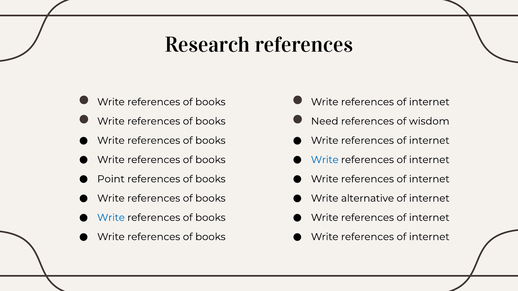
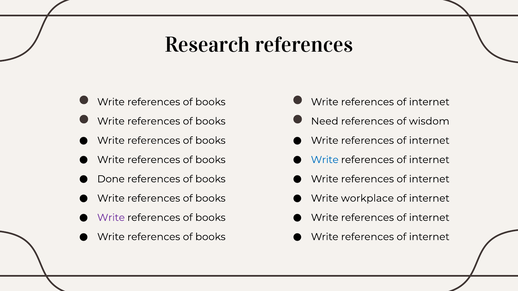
Point: Point -> Done
alternative: alternative -> workplace
Write at (111, 218) colour: blue -> purple
